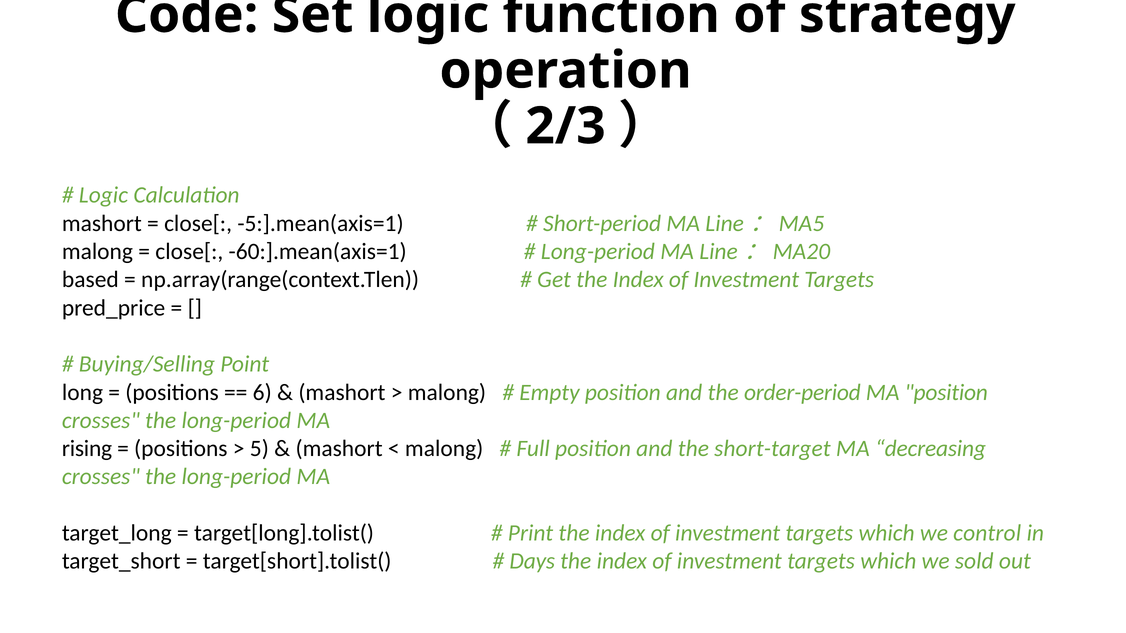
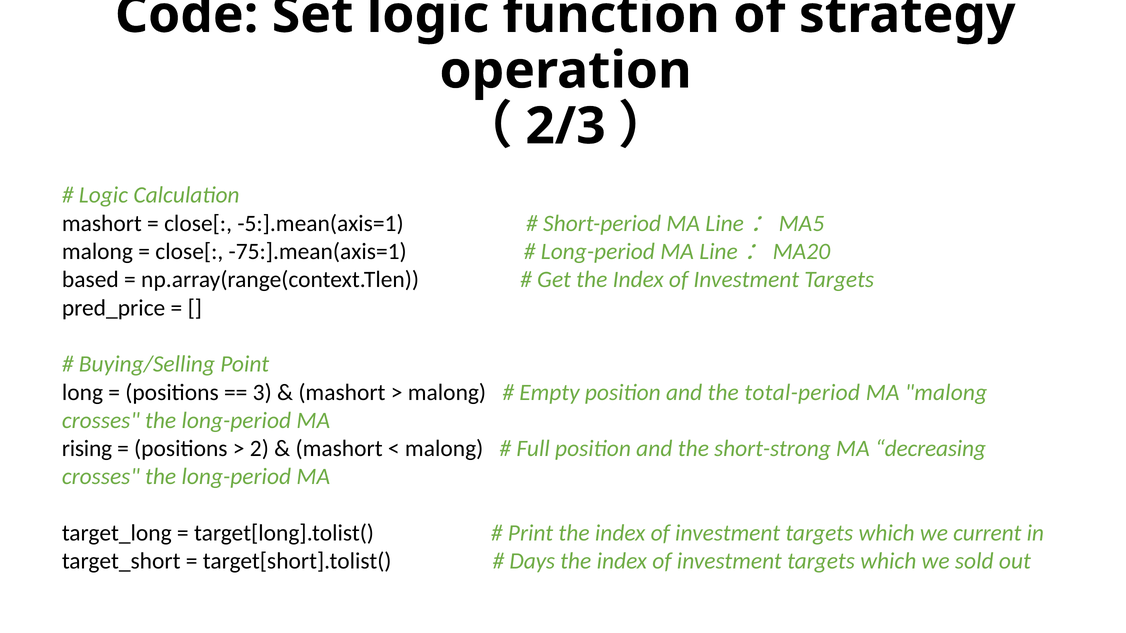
-60:].mean(axis=1: -60:].mean(axis=1 -> -75:].mean(axis=1
6: 6 -> 3
order-period: order-period -> total-period
MA position: position -> malong
5: 5 -> 2
short-target: short-target -> short-strong
control: control -> current
